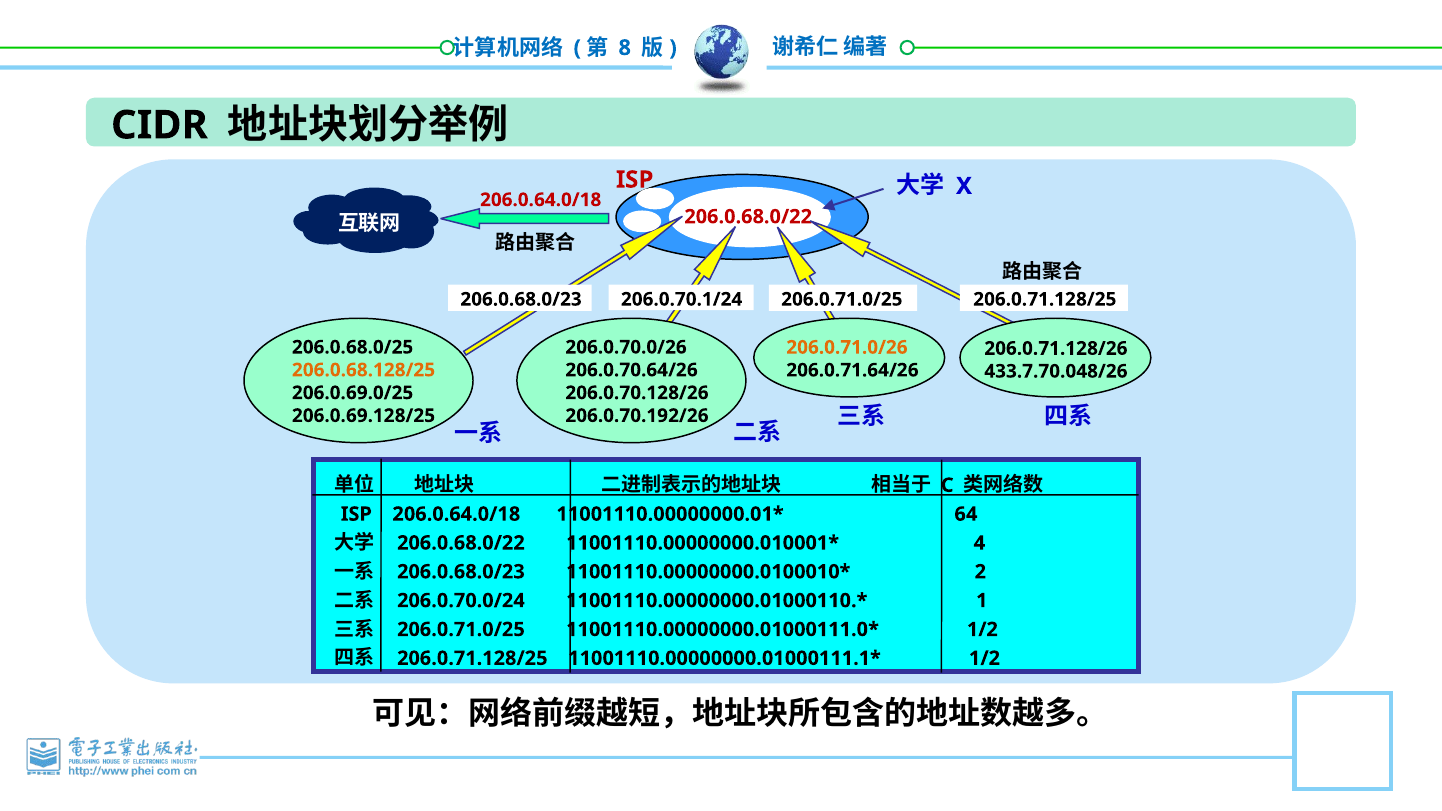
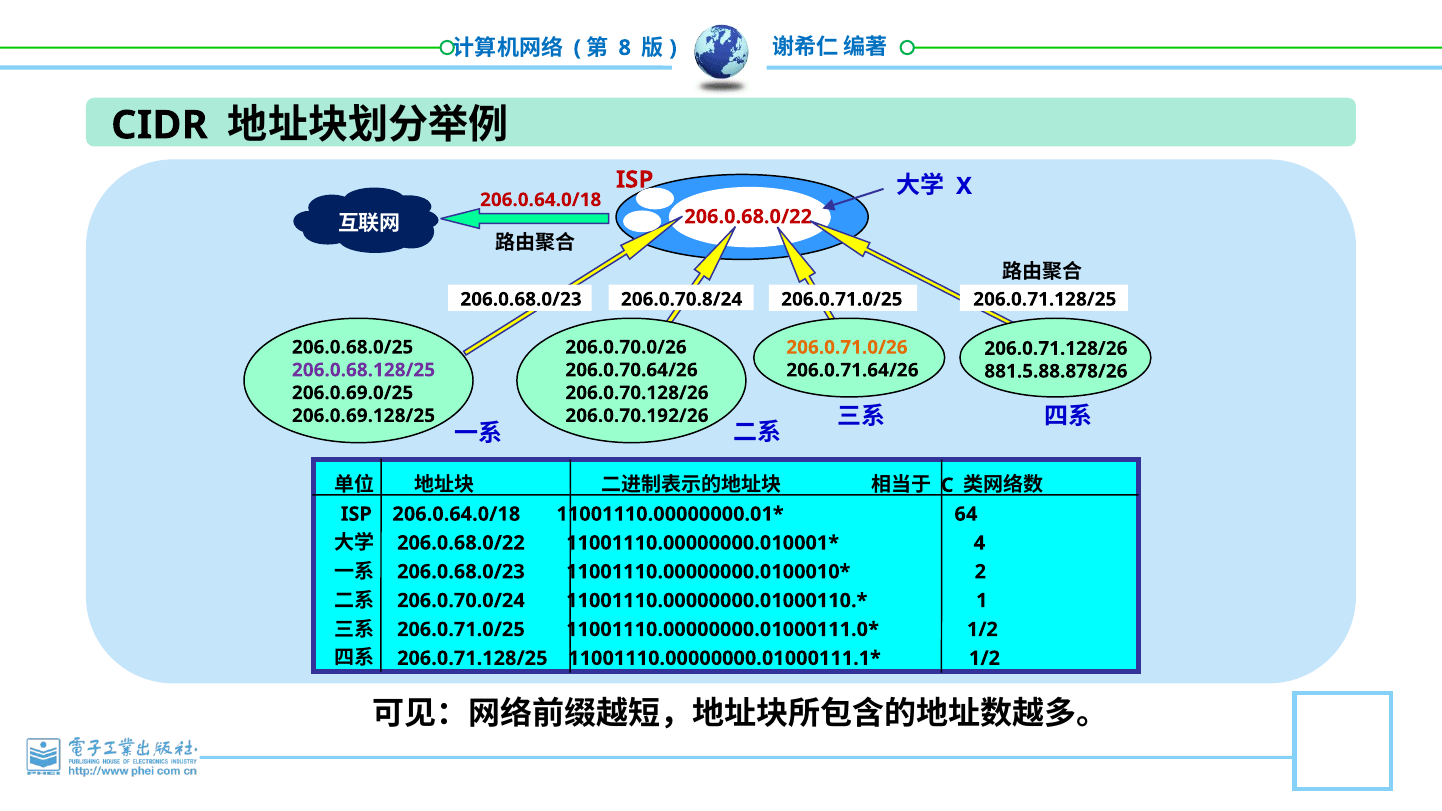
206.0.70.1/24: 206.0.70.1/24 -> 206.0.70.8/24
206.0.68.128/25 colour: orange -> purple
433.7.70.048/26: 433.7.70.048/26 -> 881.5.88.878/26
